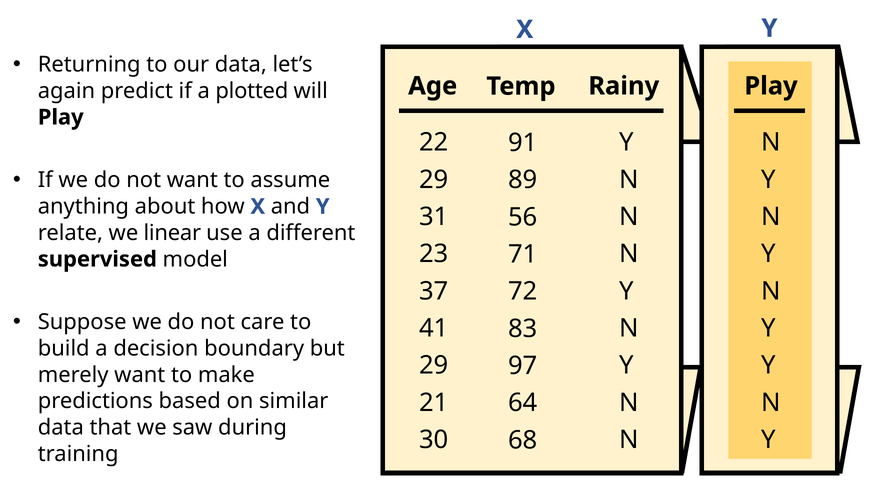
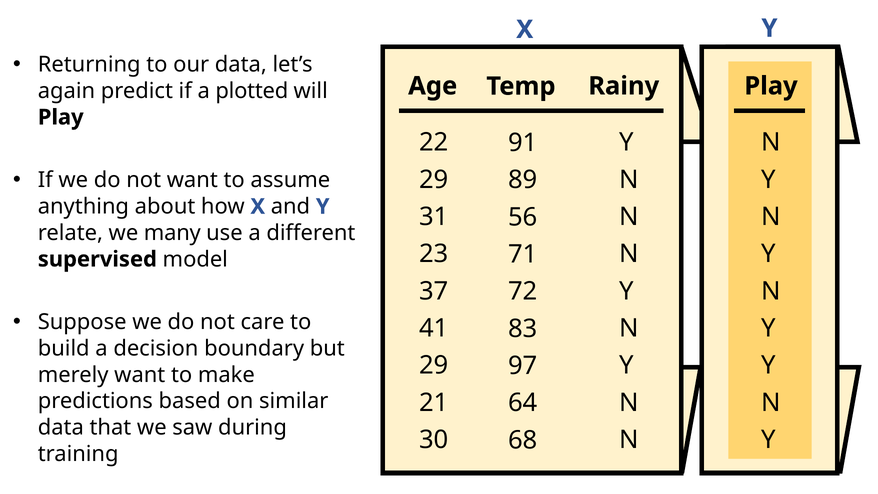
linear: linear -> many
